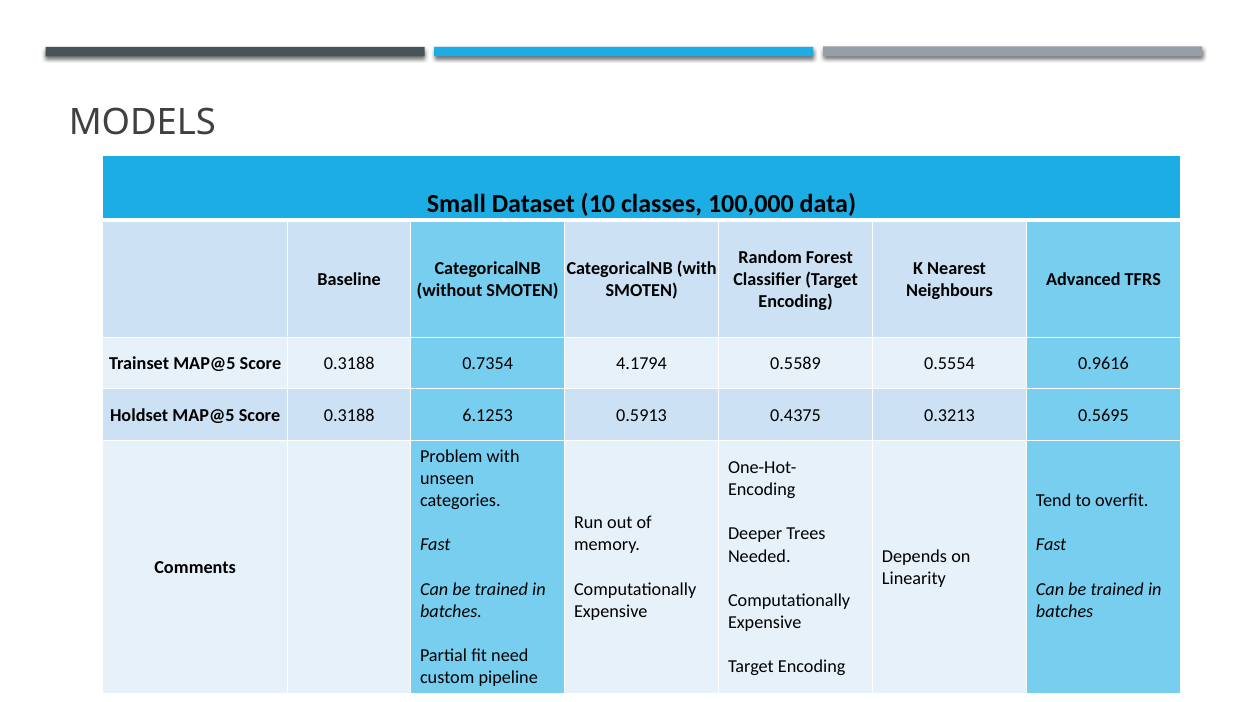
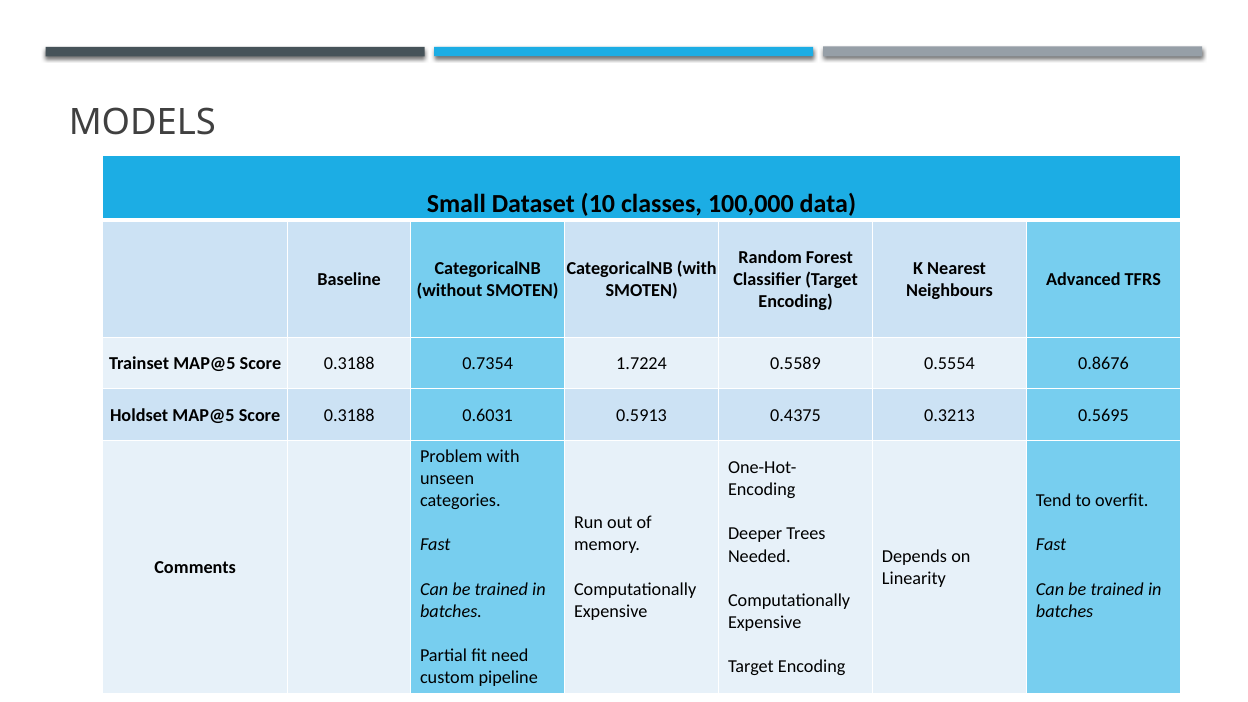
4.1794: 4.1794 -> 1.7224
0.9616: 0.9616 -> 0.8676
6.1253: 6.1253 -> 0.6031
